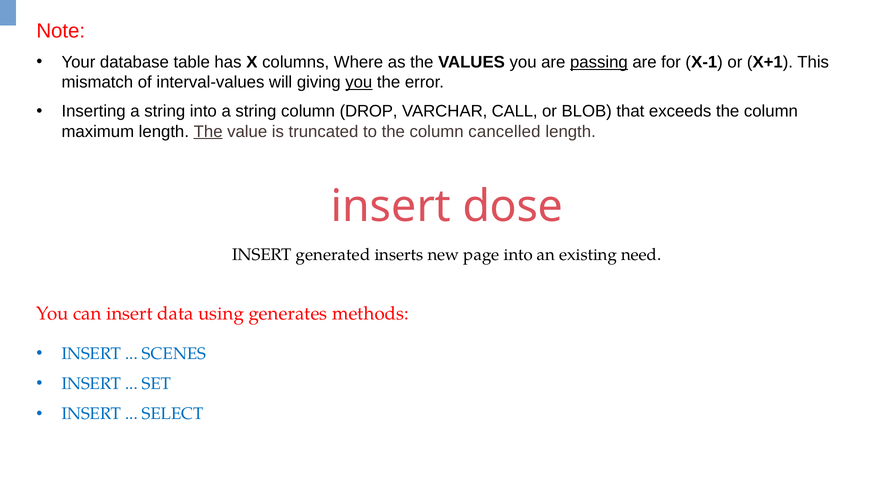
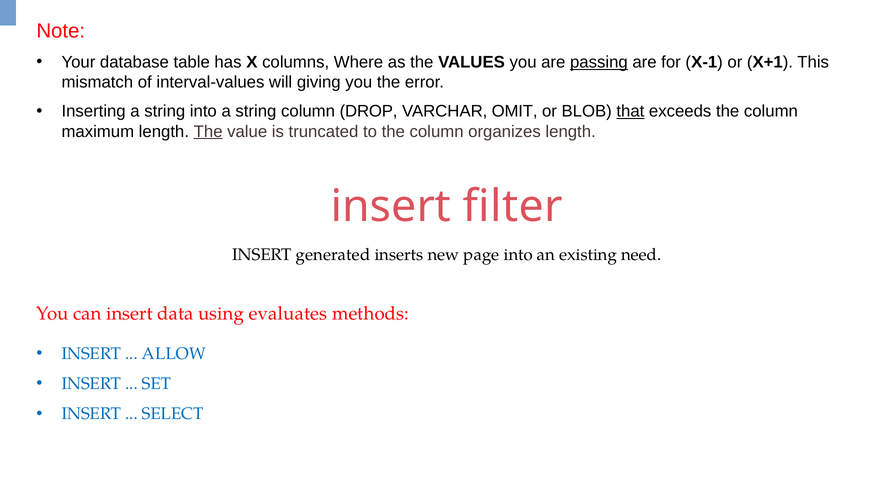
you at (359, 82) underline: present -> none
CALL: CALL -> OMIT
that underline: none -> present
cancelled: cancelled -> organizes
dose: dose -> filter
generates: generates -> evaluates
SCENES: SCENES -> ALLOW
